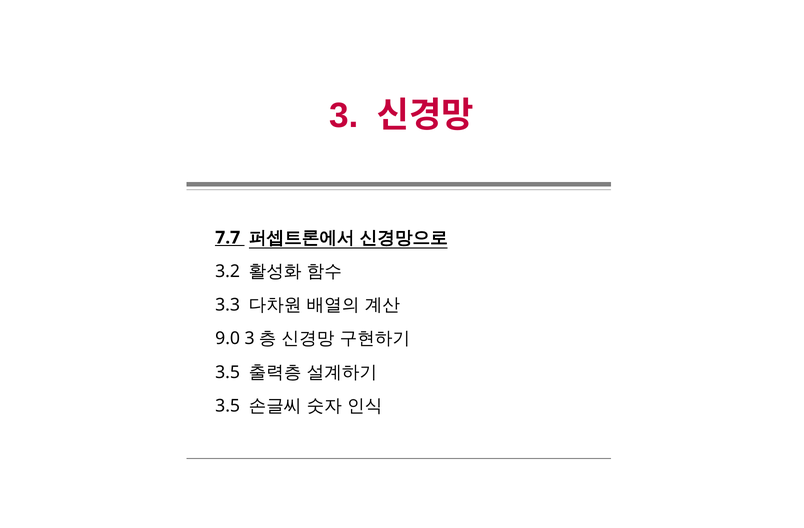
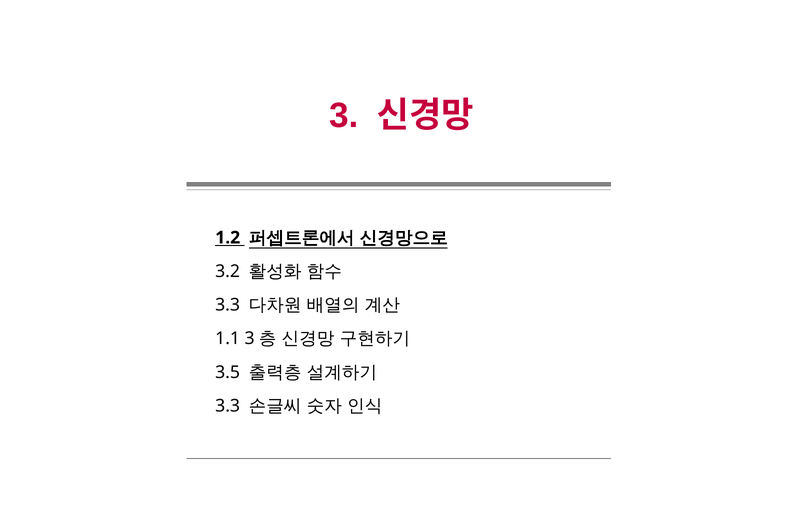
7.7: 7.7 -> 1.2
9.0: 9.0 -> 1.1
3.5 at (228, 406): 3.5 -> 3.3
